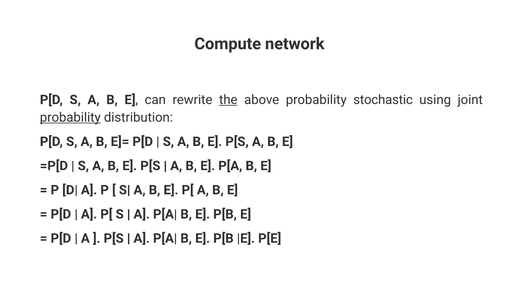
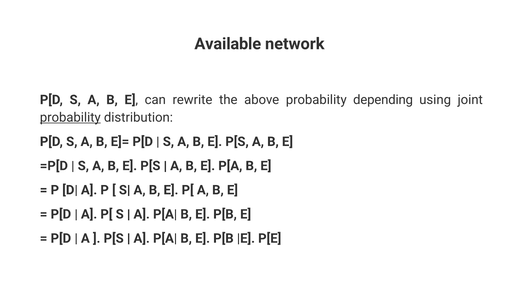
Compute: Compute -> Available
the underline: present -> none
stochastic: stochastic -> depending
